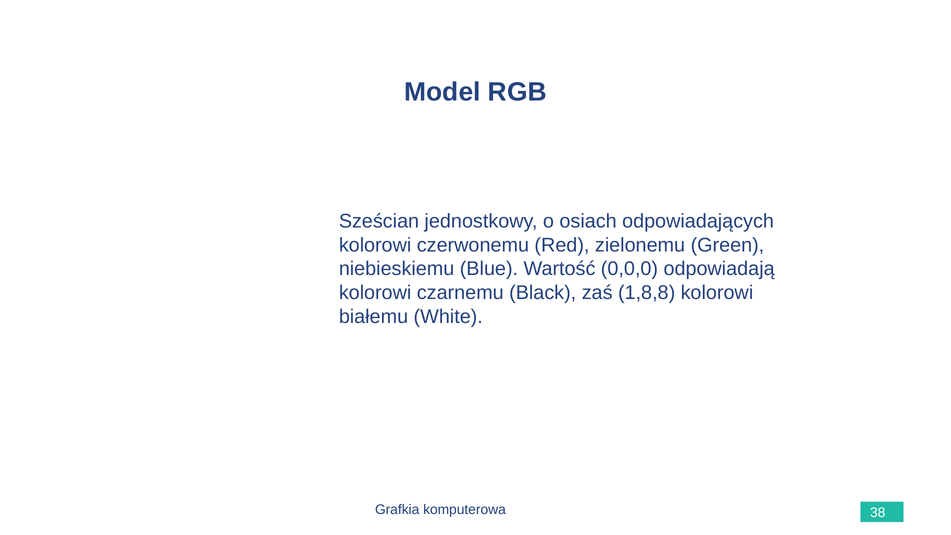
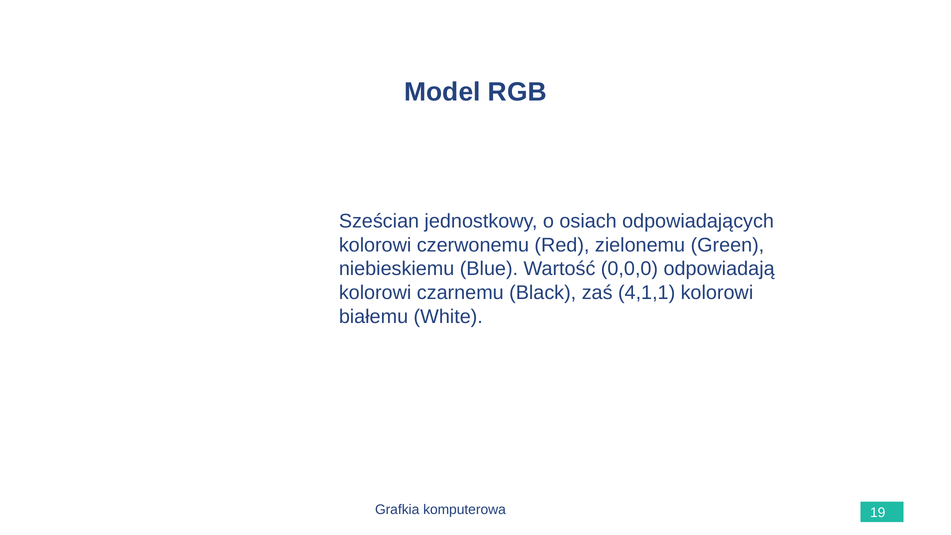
1,8,8: 1,8,8 -> 4,1,1
38: 38 -> 19
